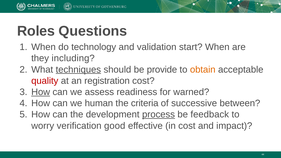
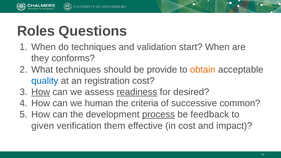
do technology: technology -> techniques
including: including -> conforms
techniques at (78, 70) underline: present -> none
quality colour: red -> blue
readiness underline: none -> present
warned: warned -> desired
between: between -> common
worry: worry -> given
good: good -> them
